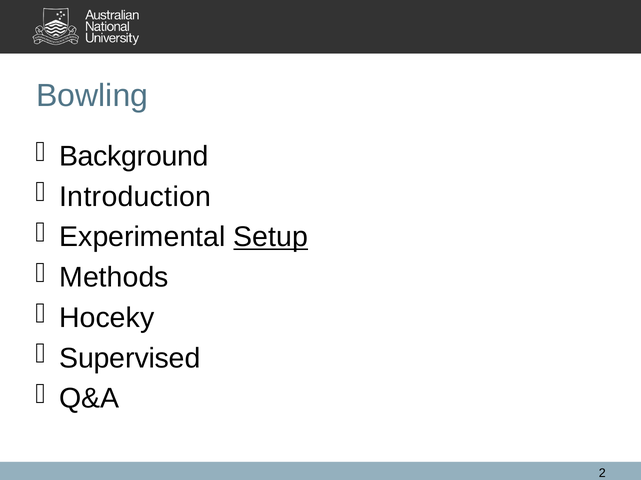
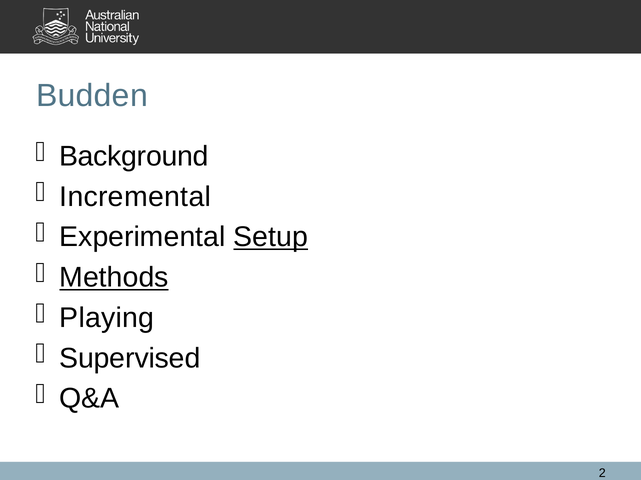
Bowling: Bowling -> Budden
Introduction: Introduction -> Incremental
Methods underline: none -> present
Hoceky: Hoceky -> Playing
